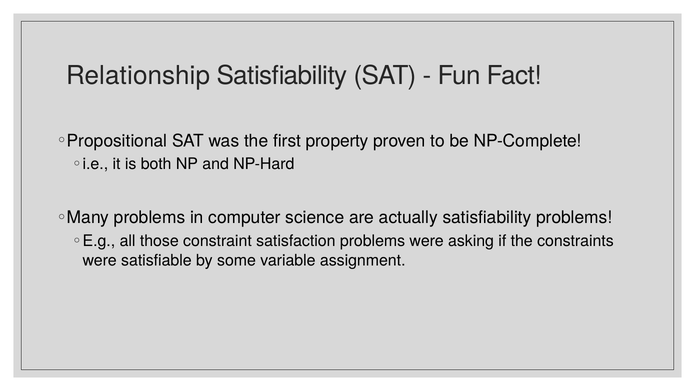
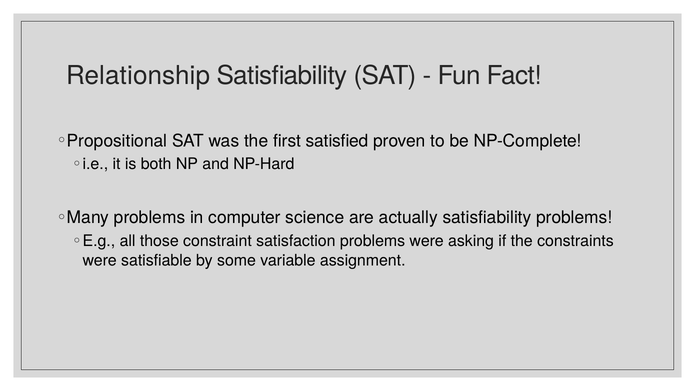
property: property -> satisfied
